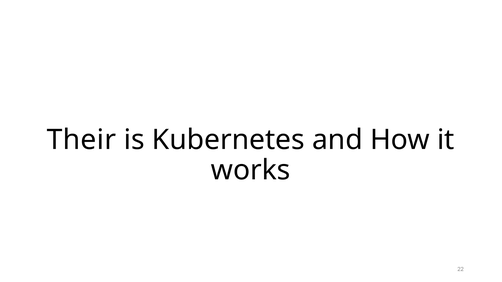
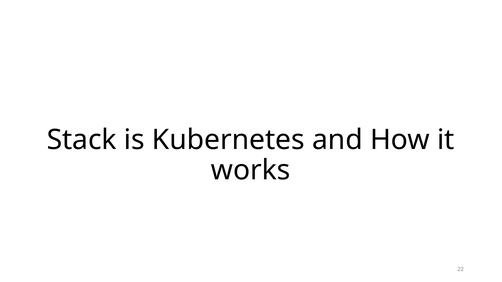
Their: Their -> Stack
